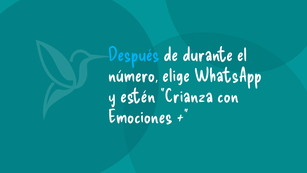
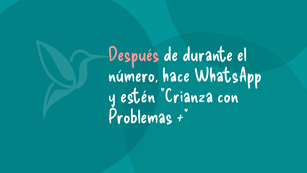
Después colour: light blue -> pink
elige: elige -> hace
Emociones: Emociones -> Problemas
